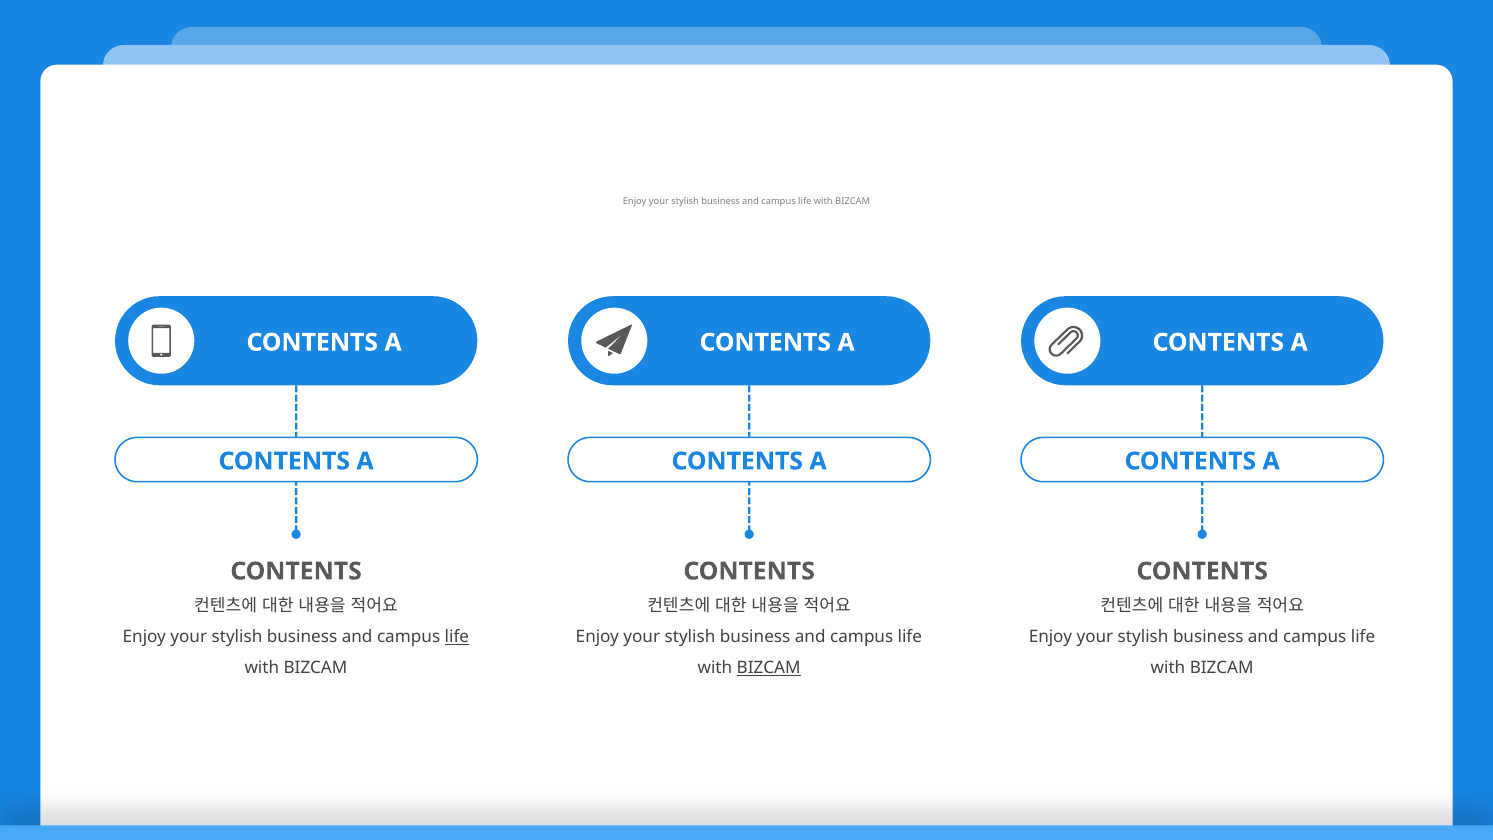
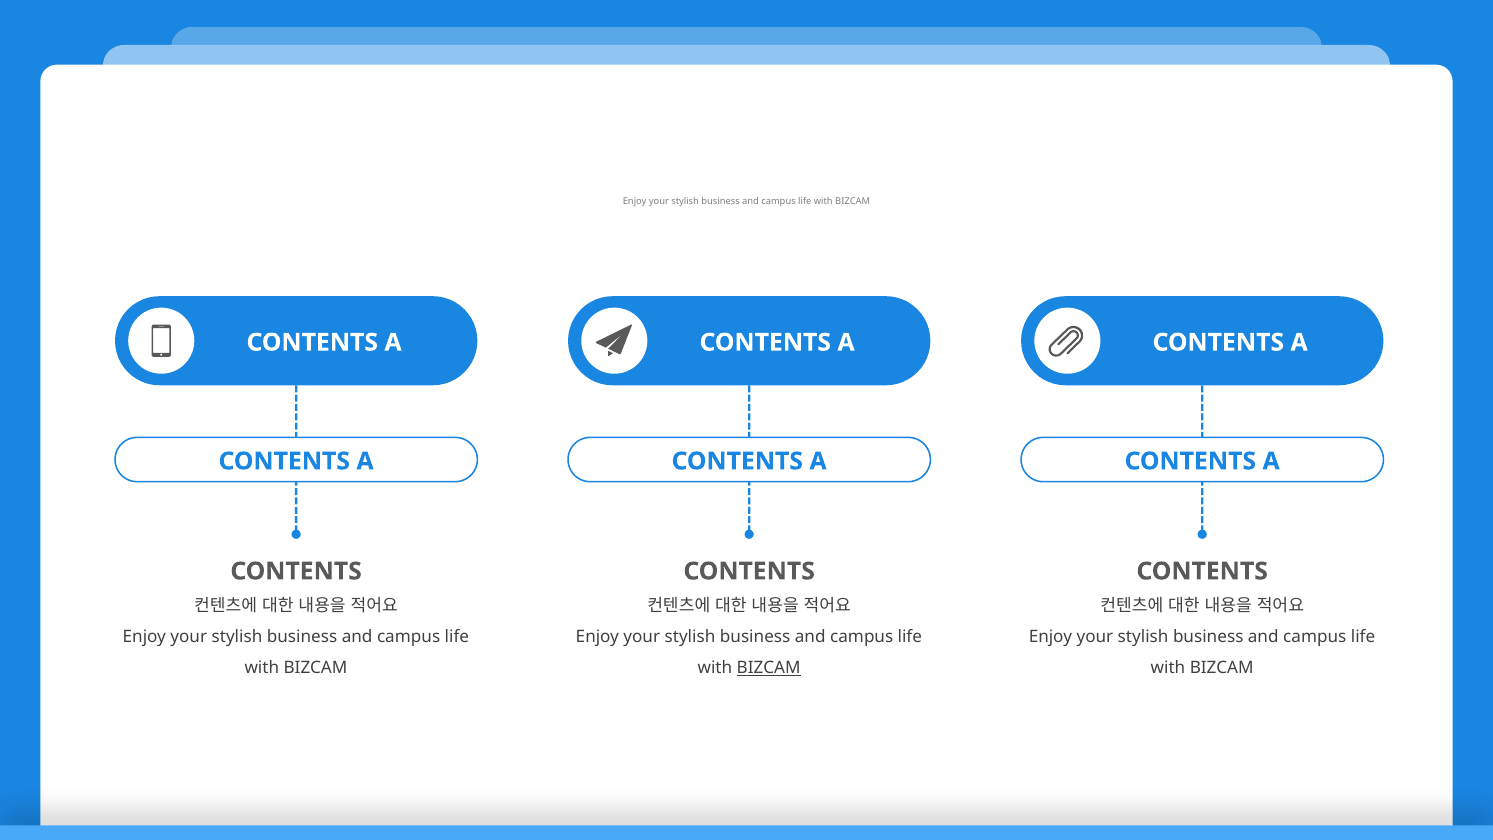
life at (457, 637) underline: present -> none
